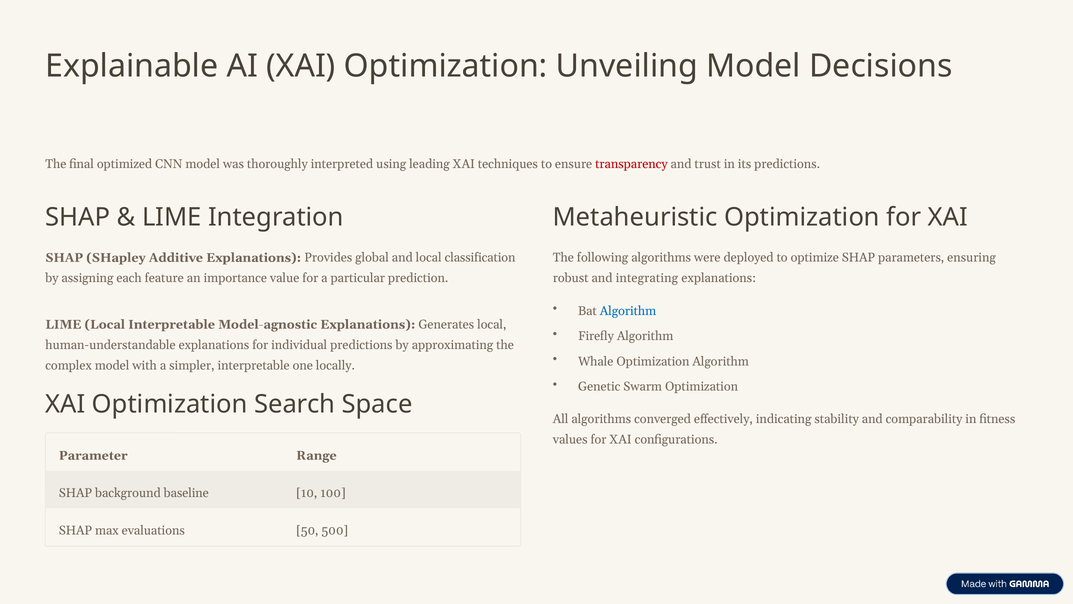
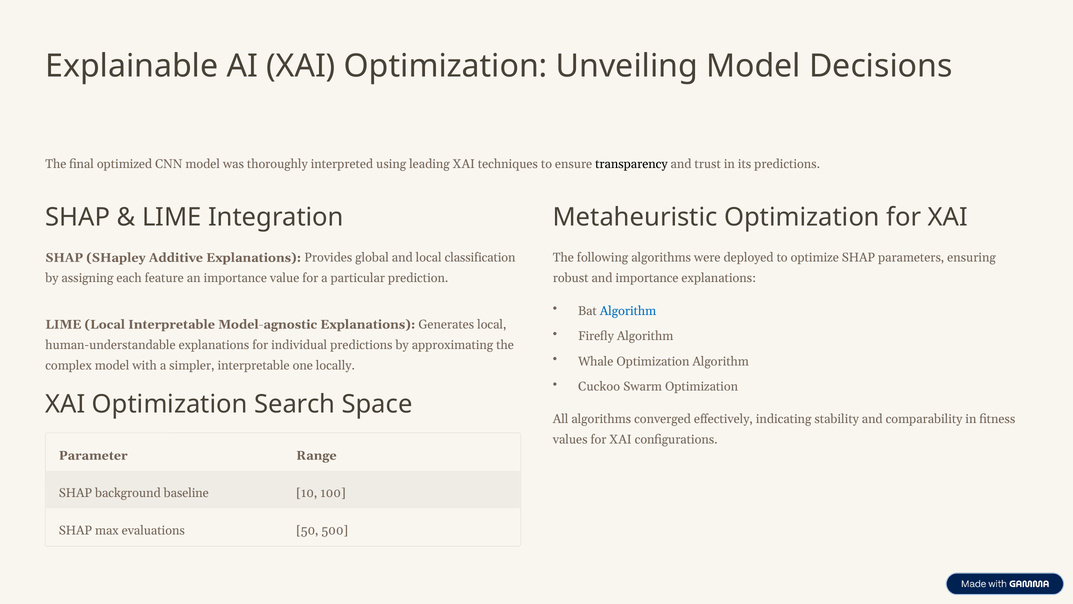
transparency colour: red -> black
and integrating: integrating -> importance
Genetic: Genetic -> Cuckoo
